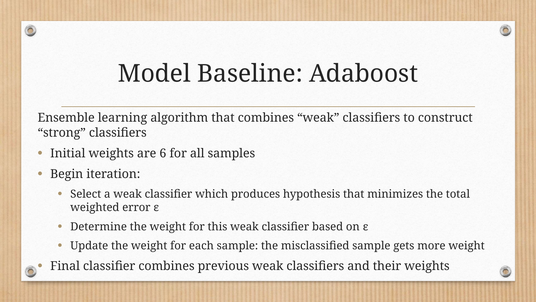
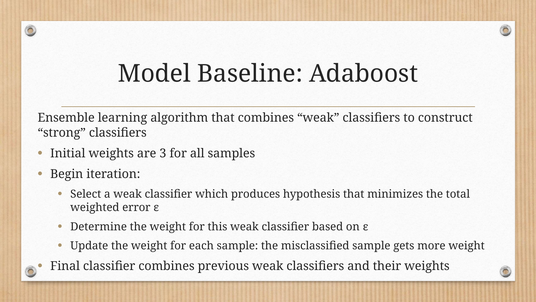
6: 6 -> 3
